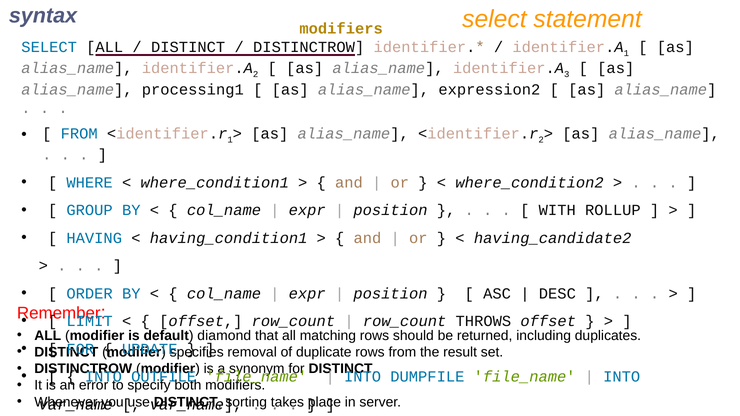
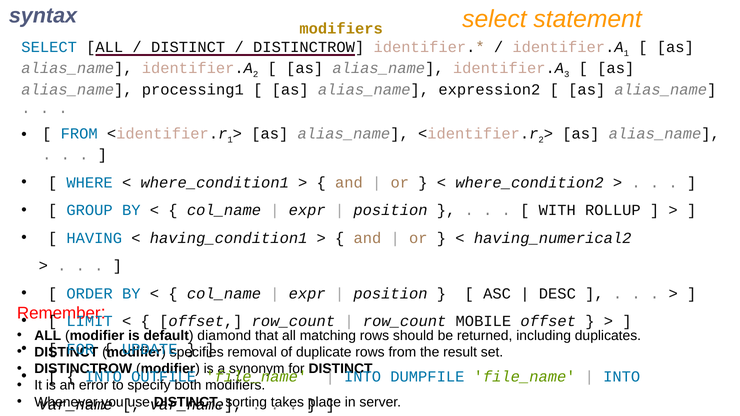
having_candidate2: having_candidate2 -> having_numerical2
THROWS: THROWS -> MOBILE
